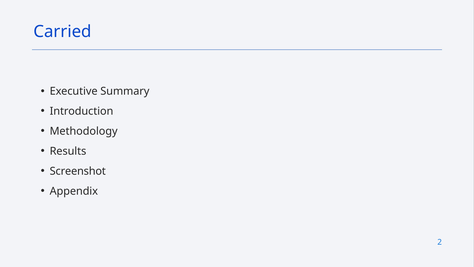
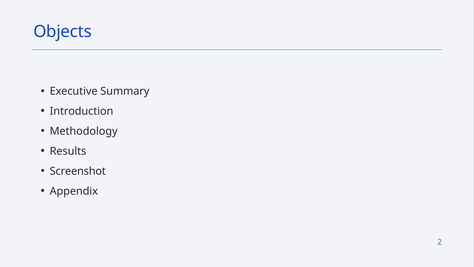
Carried: Carried -> Objects
